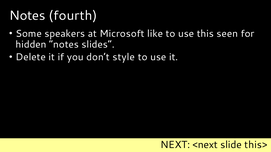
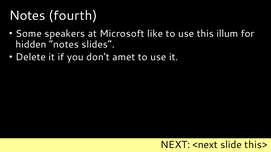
seen: seen -> illum
style: style -> amet
